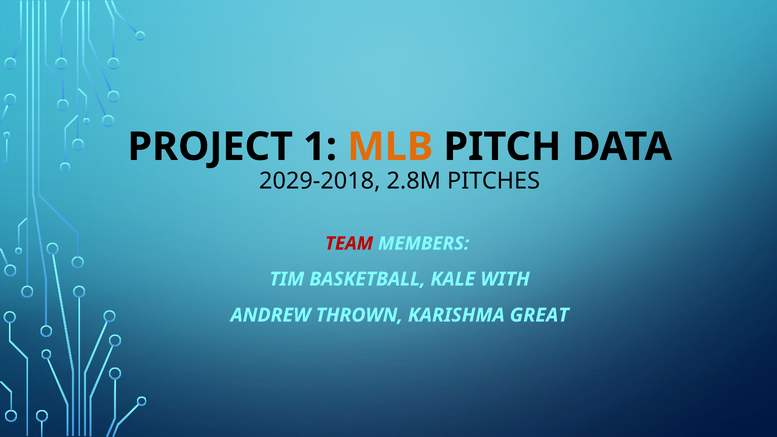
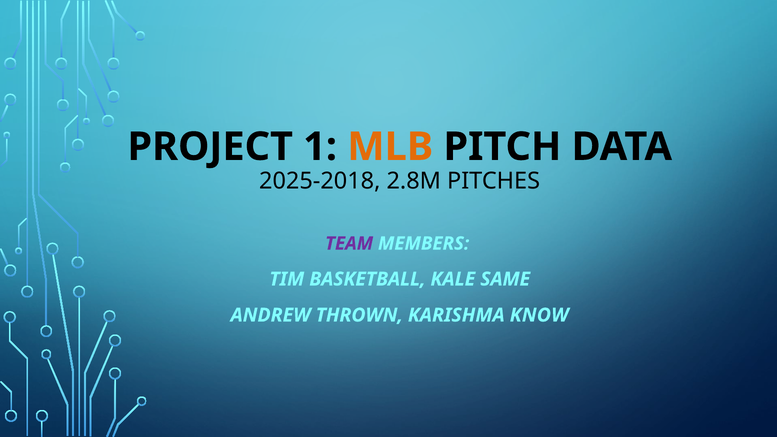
2029-2018: 2029-2018 -> 2025-2018
TEAM colour: red -> purple
WITH: WITH -> SAME
GREAT: GREAT -> KNOW
